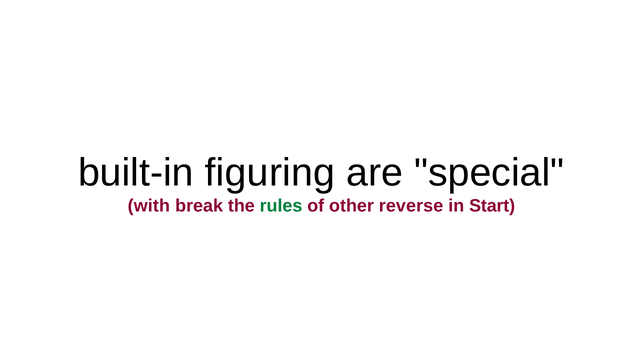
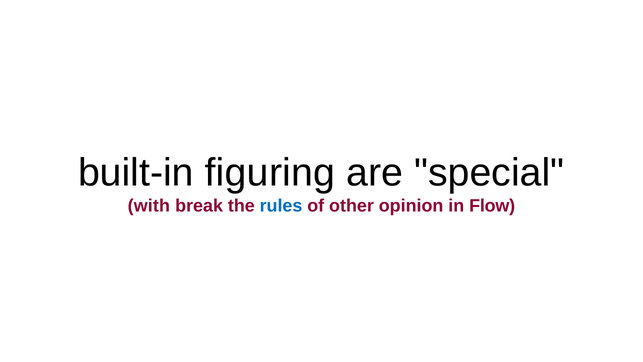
rules colour: green -> blue
reverse: reverse -> opinion
Start: Start -> Flow
